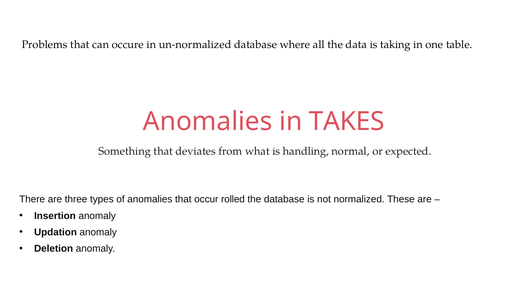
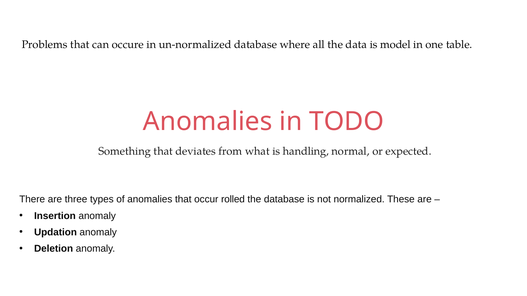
taking: taking -> model
TAKES: TAKES -> TODO
